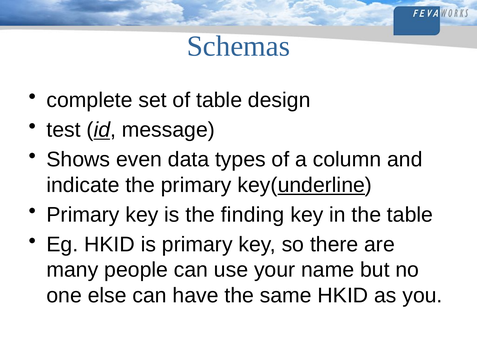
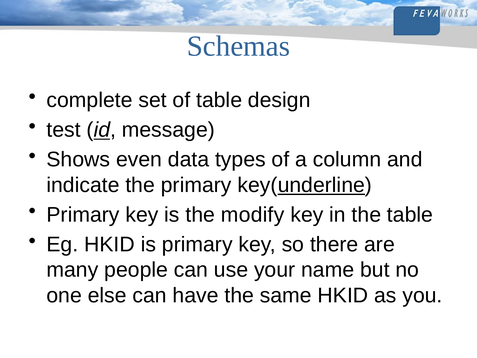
finding: finding -> modify
